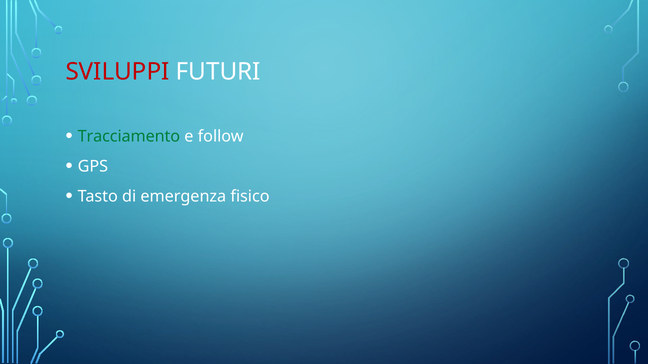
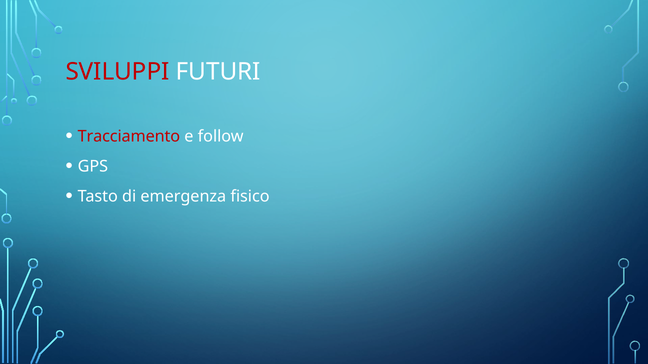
Tracciamento colour: green -> red
